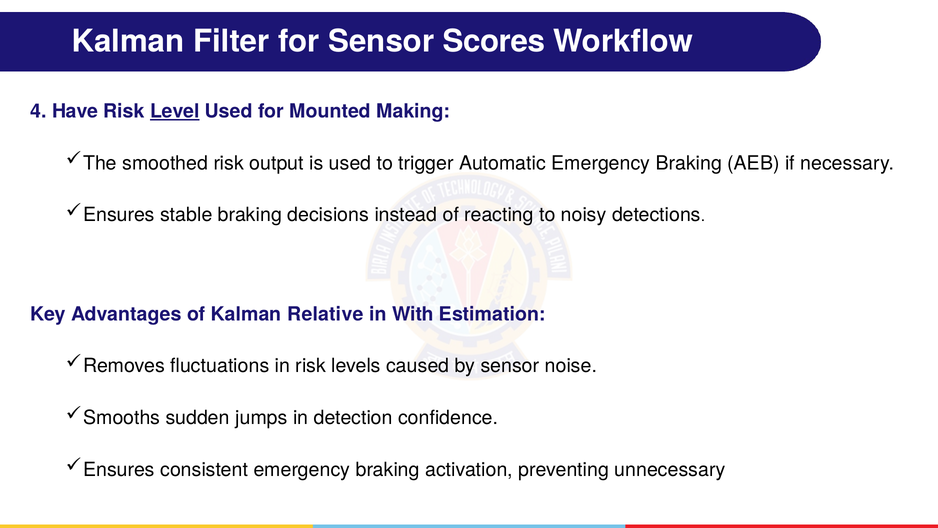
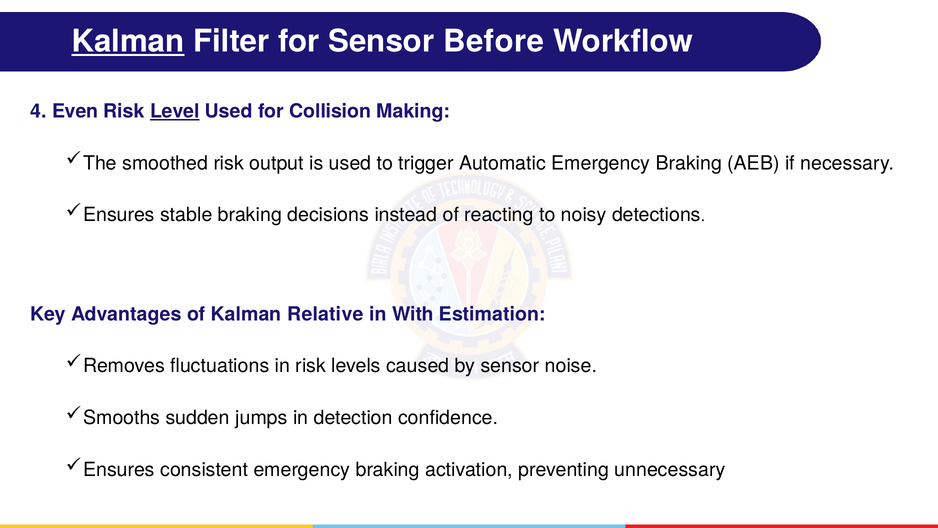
Kalman at (128, 42) underline: none -> present
Scores: Scores -> Before
Have: Have -> Even
Mounted: Mounted -> Collision
